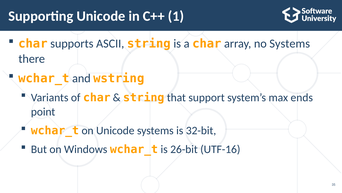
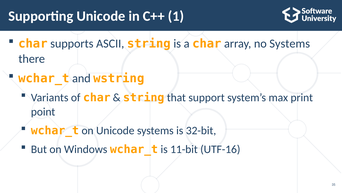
ends: ends -> print
26-bit: 26-bit -> 11-bit
